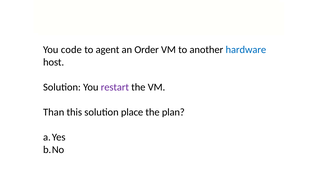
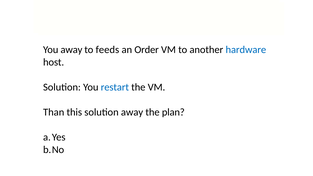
You code: code -> away
agent: agent -> feeds
restart colour: purple -> blue
solution place: place -> away
